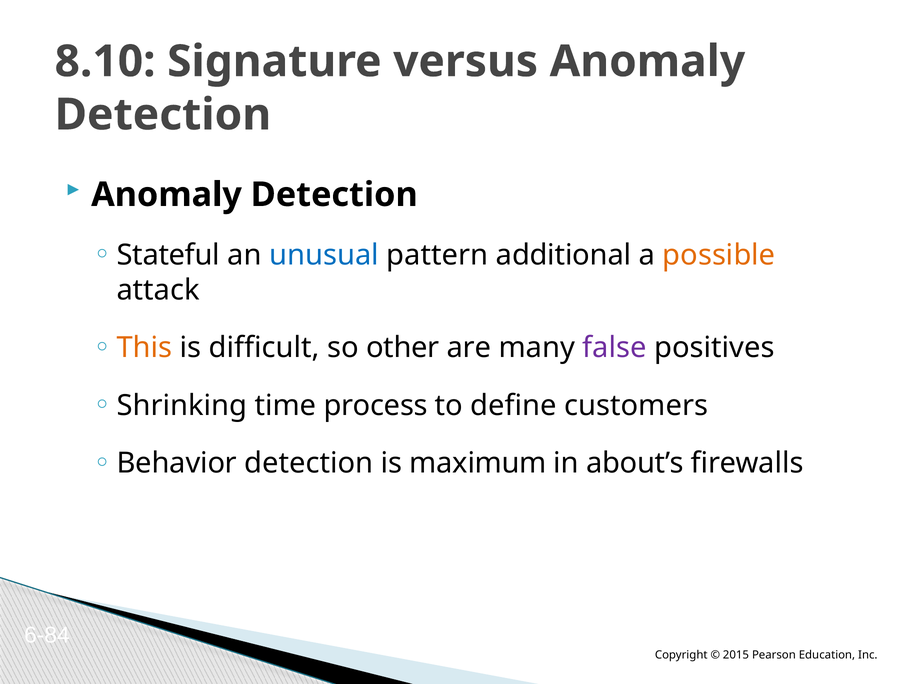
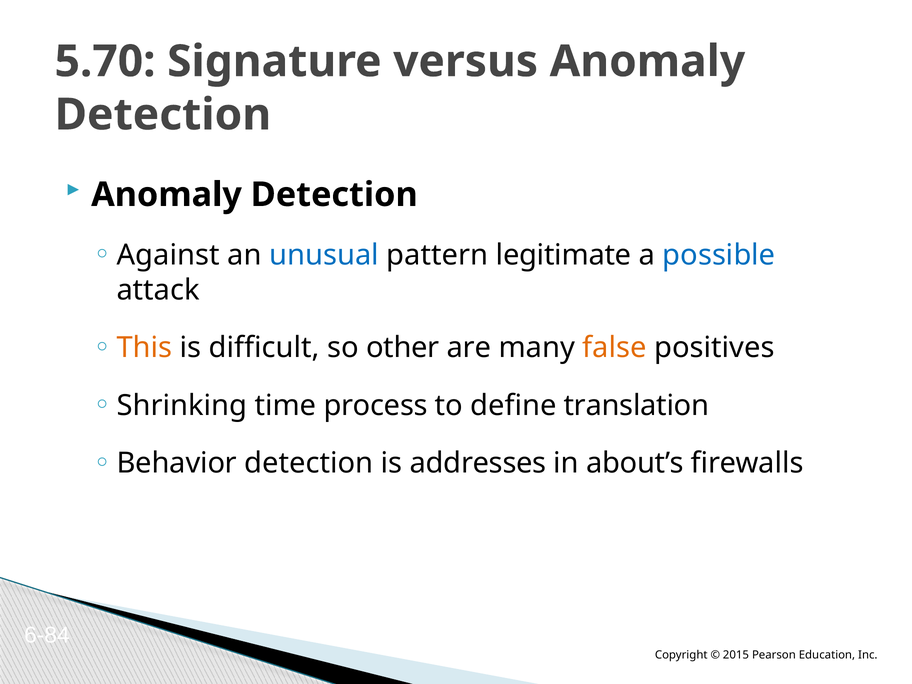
8.10: 8.10 -> 5.70
Stateful: Stateful -> Against
additional: additional -> legitimate
possible colour: orange -> blue
false colour: purple -> orange
customers: customers -> translation
maximum: maximum -> addresses
